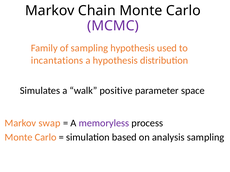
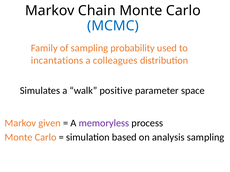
MCMC colour: purple -> blue
sampling hypothesis: hypothesis -> probability
a hypothesis: hypothesis -> colleagues
swap: swap -> given
